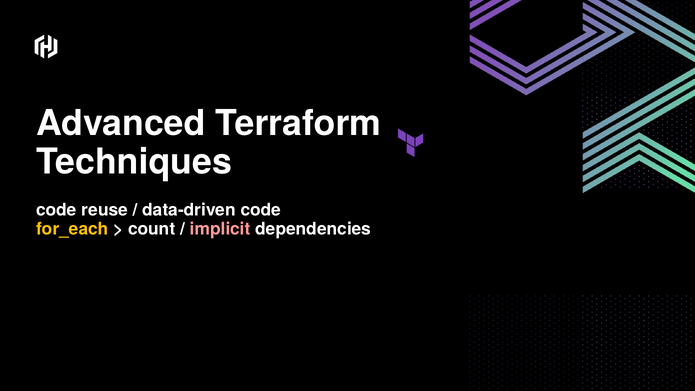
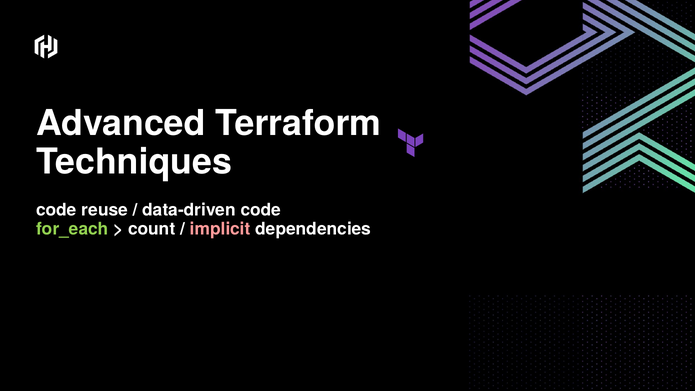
for_each colour: yellow -> light green
